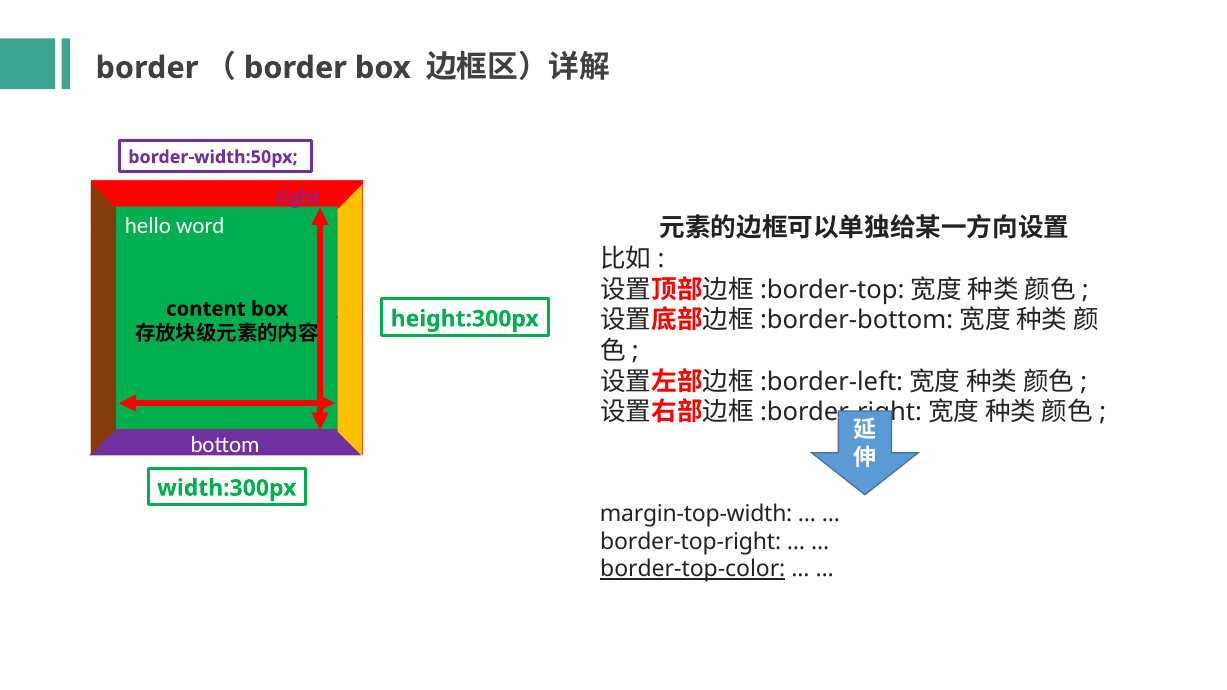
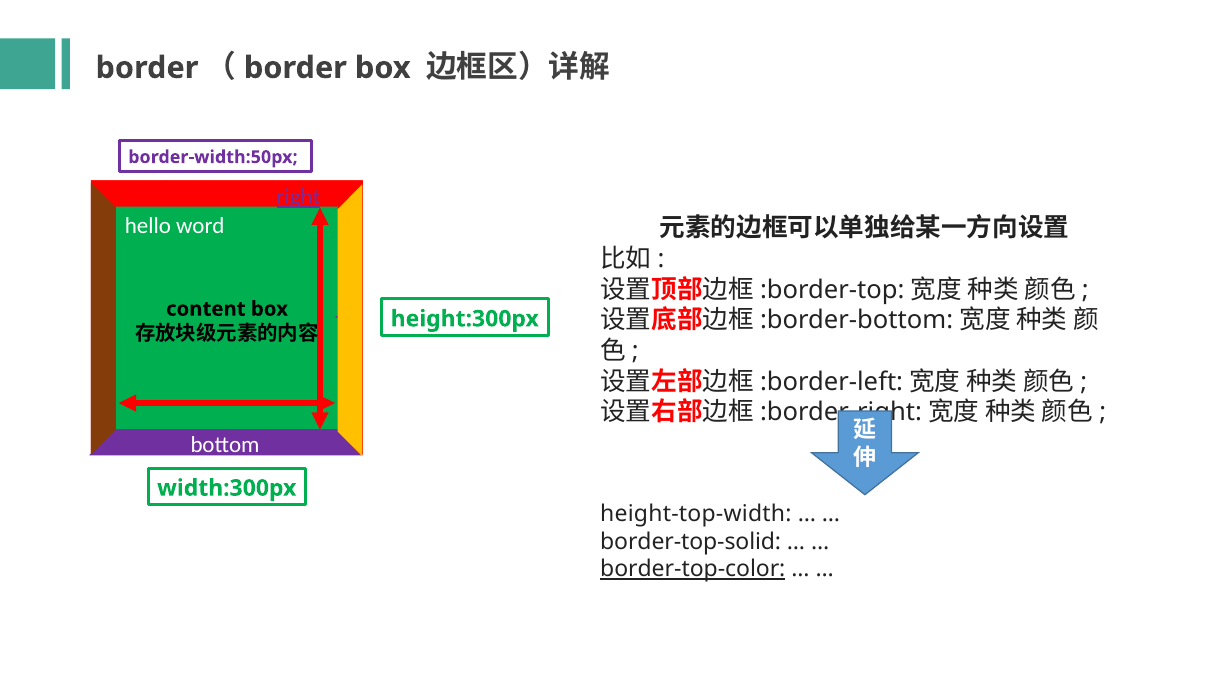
right underline: none -> present
margin-top-width: margin-top-width -> height-top-width
border-top-right: border-top-right -> border-top-solid
